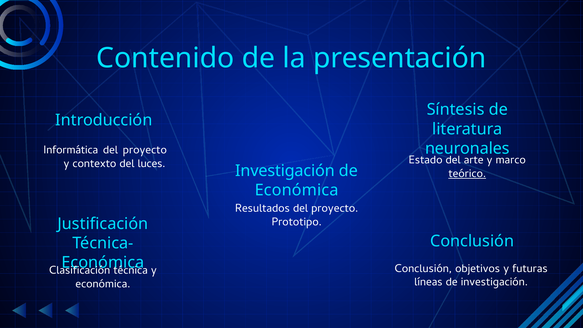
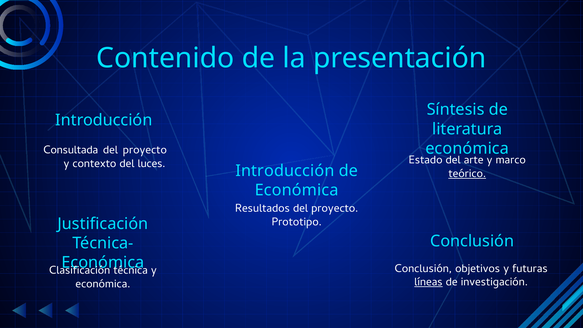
neuronales at (467, 149): neuronales -> económica
Informática: Informática -> Consultada
Investigación at (285, 171): Investigación -> Introducción
líneas underline: none -> present
